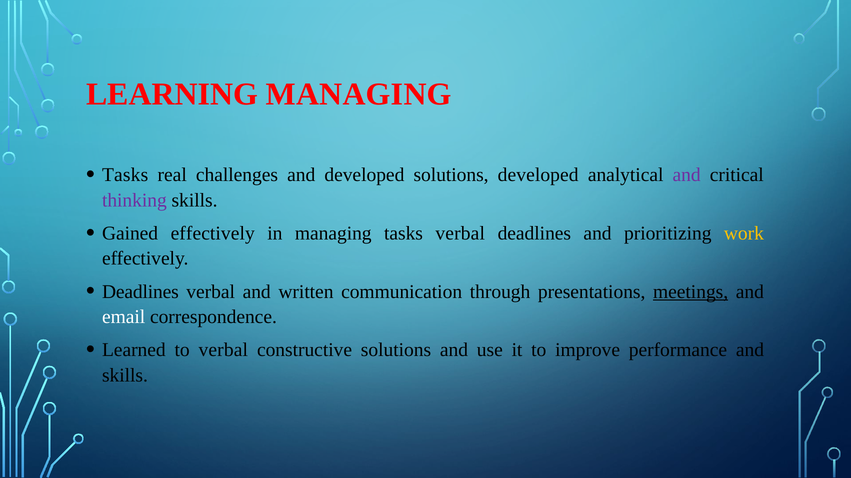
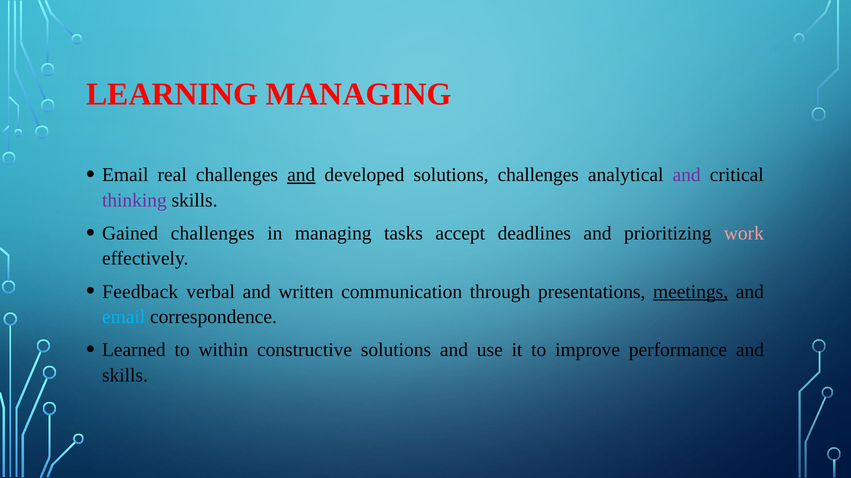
Tasks at (125, 175): Tasks -> Email
and at (301, 175) underline: none -> present
solutions developed: developed -> challenges
Gained effectively: effectively -> challenges
tasks verbal: verbal -> accept
work colour: yellow -> pink
Deadlines at (140, 292): Deadlines -> Feedback
email at (124, 317) colour: white -> light blue
to verbal: verbal -> within
